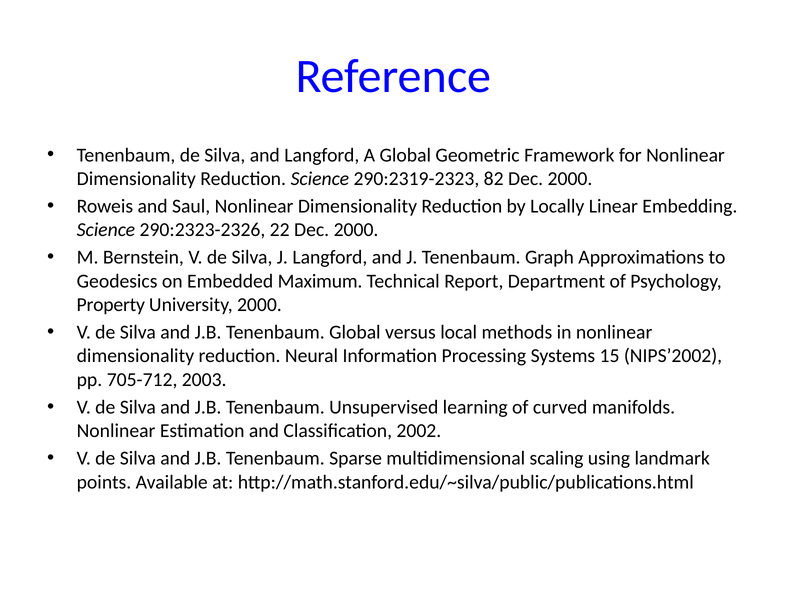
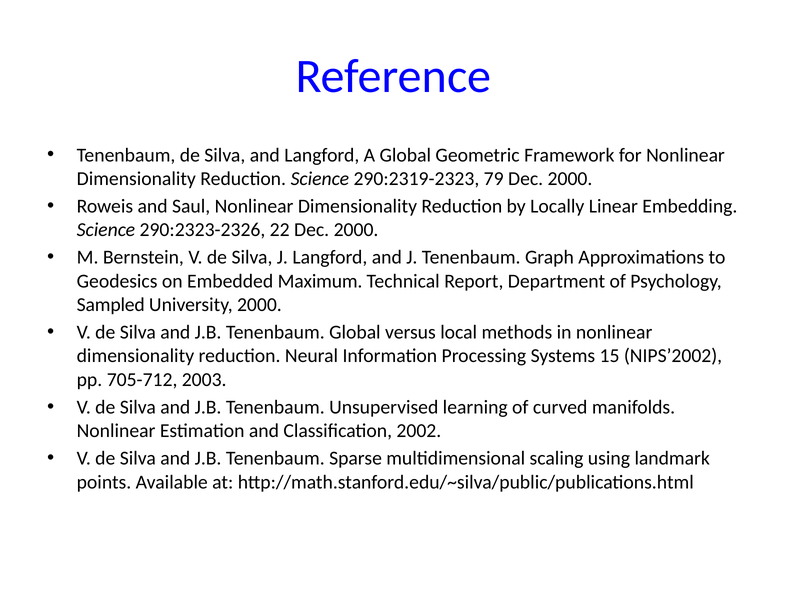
82: 82 -> 79
Property: Property -> Sampled
